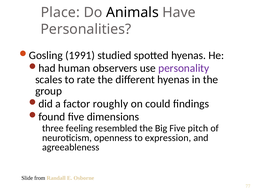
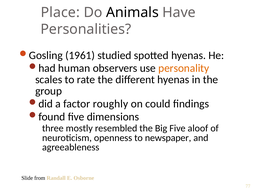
1991: 1991 -> 1961
personality colour: purple -> orange
feeling: feeling -> mostly
pitch: pitch -> aloof
expression: expression -> newspaper
